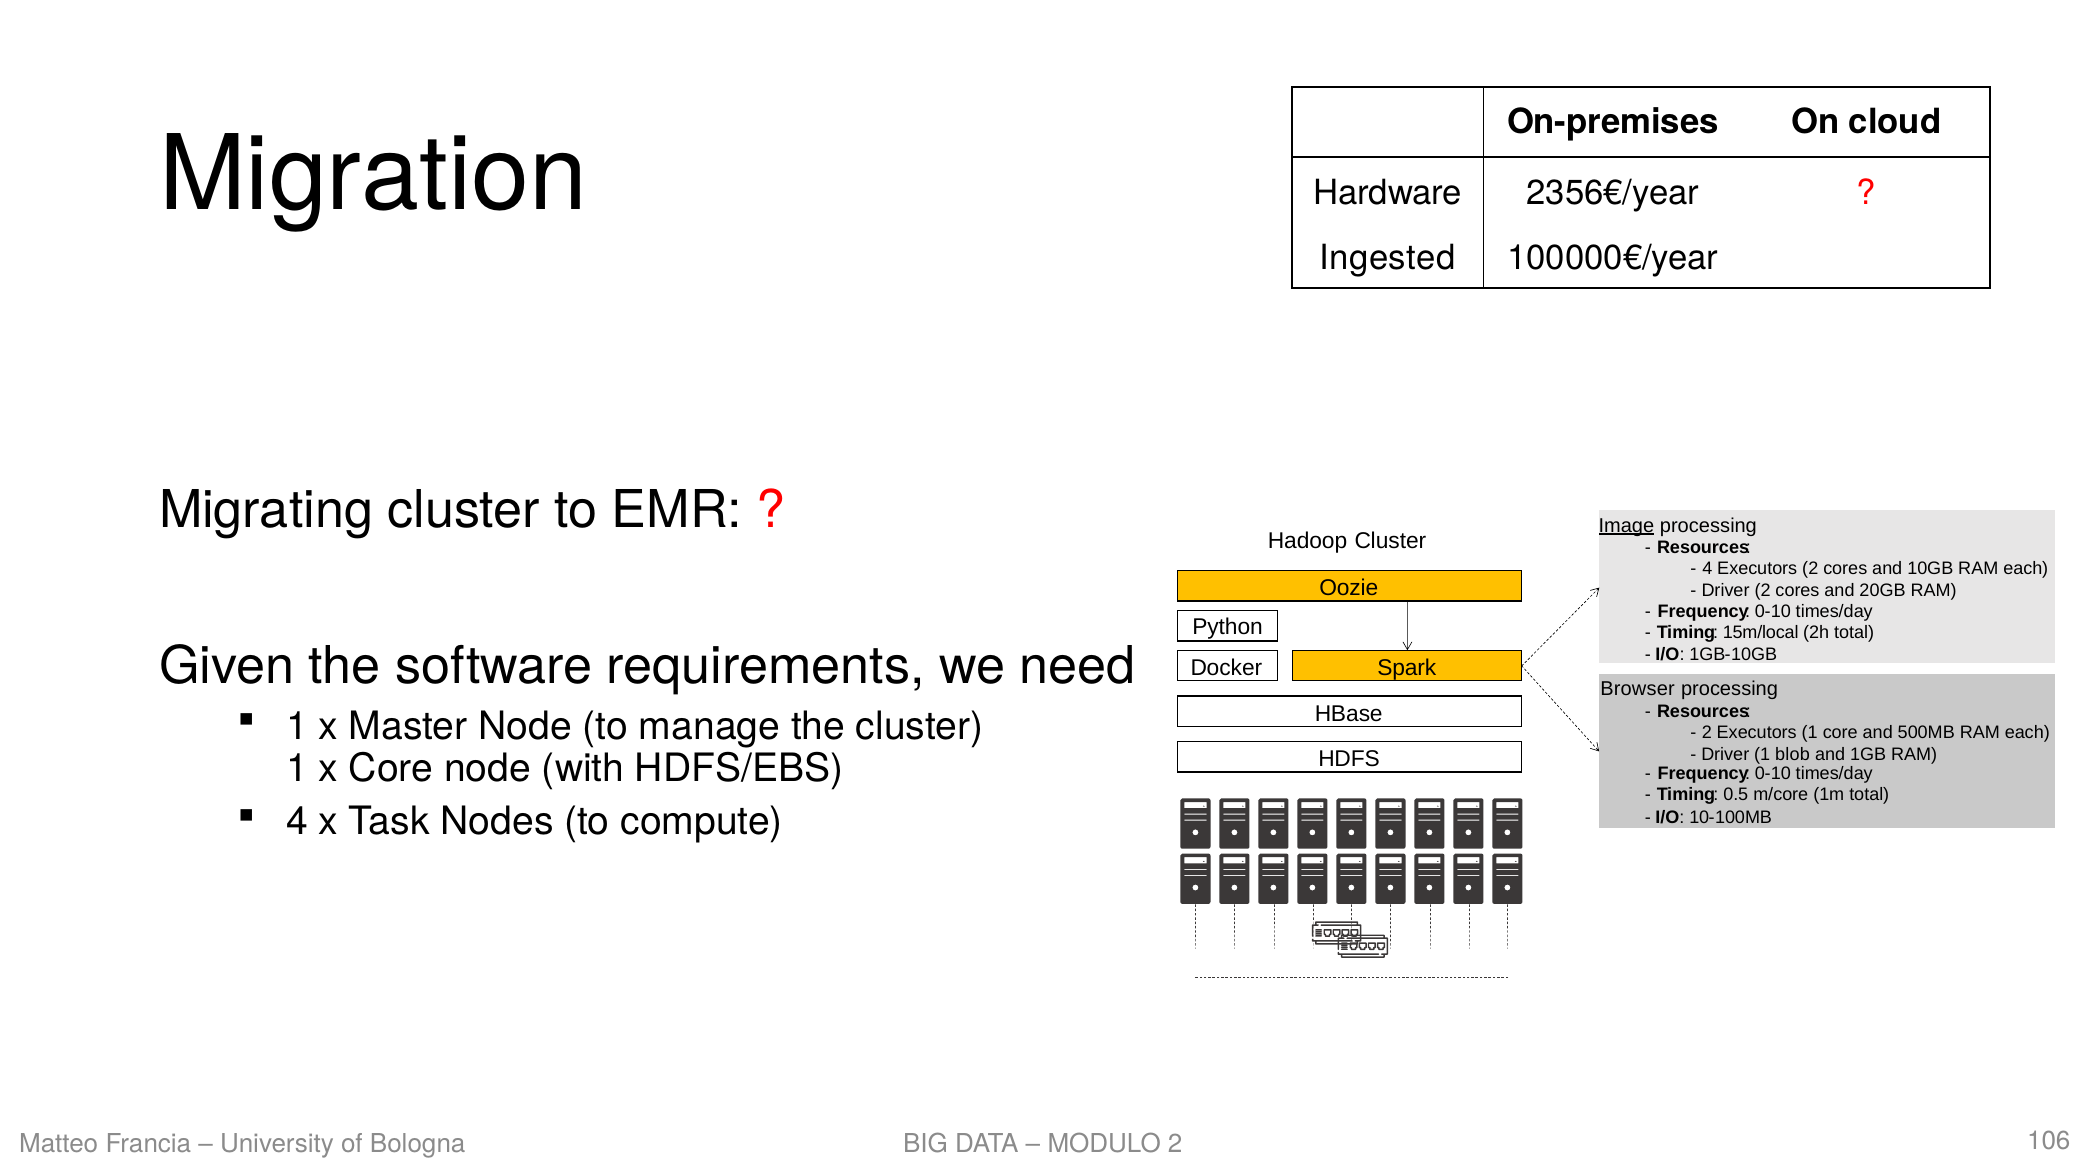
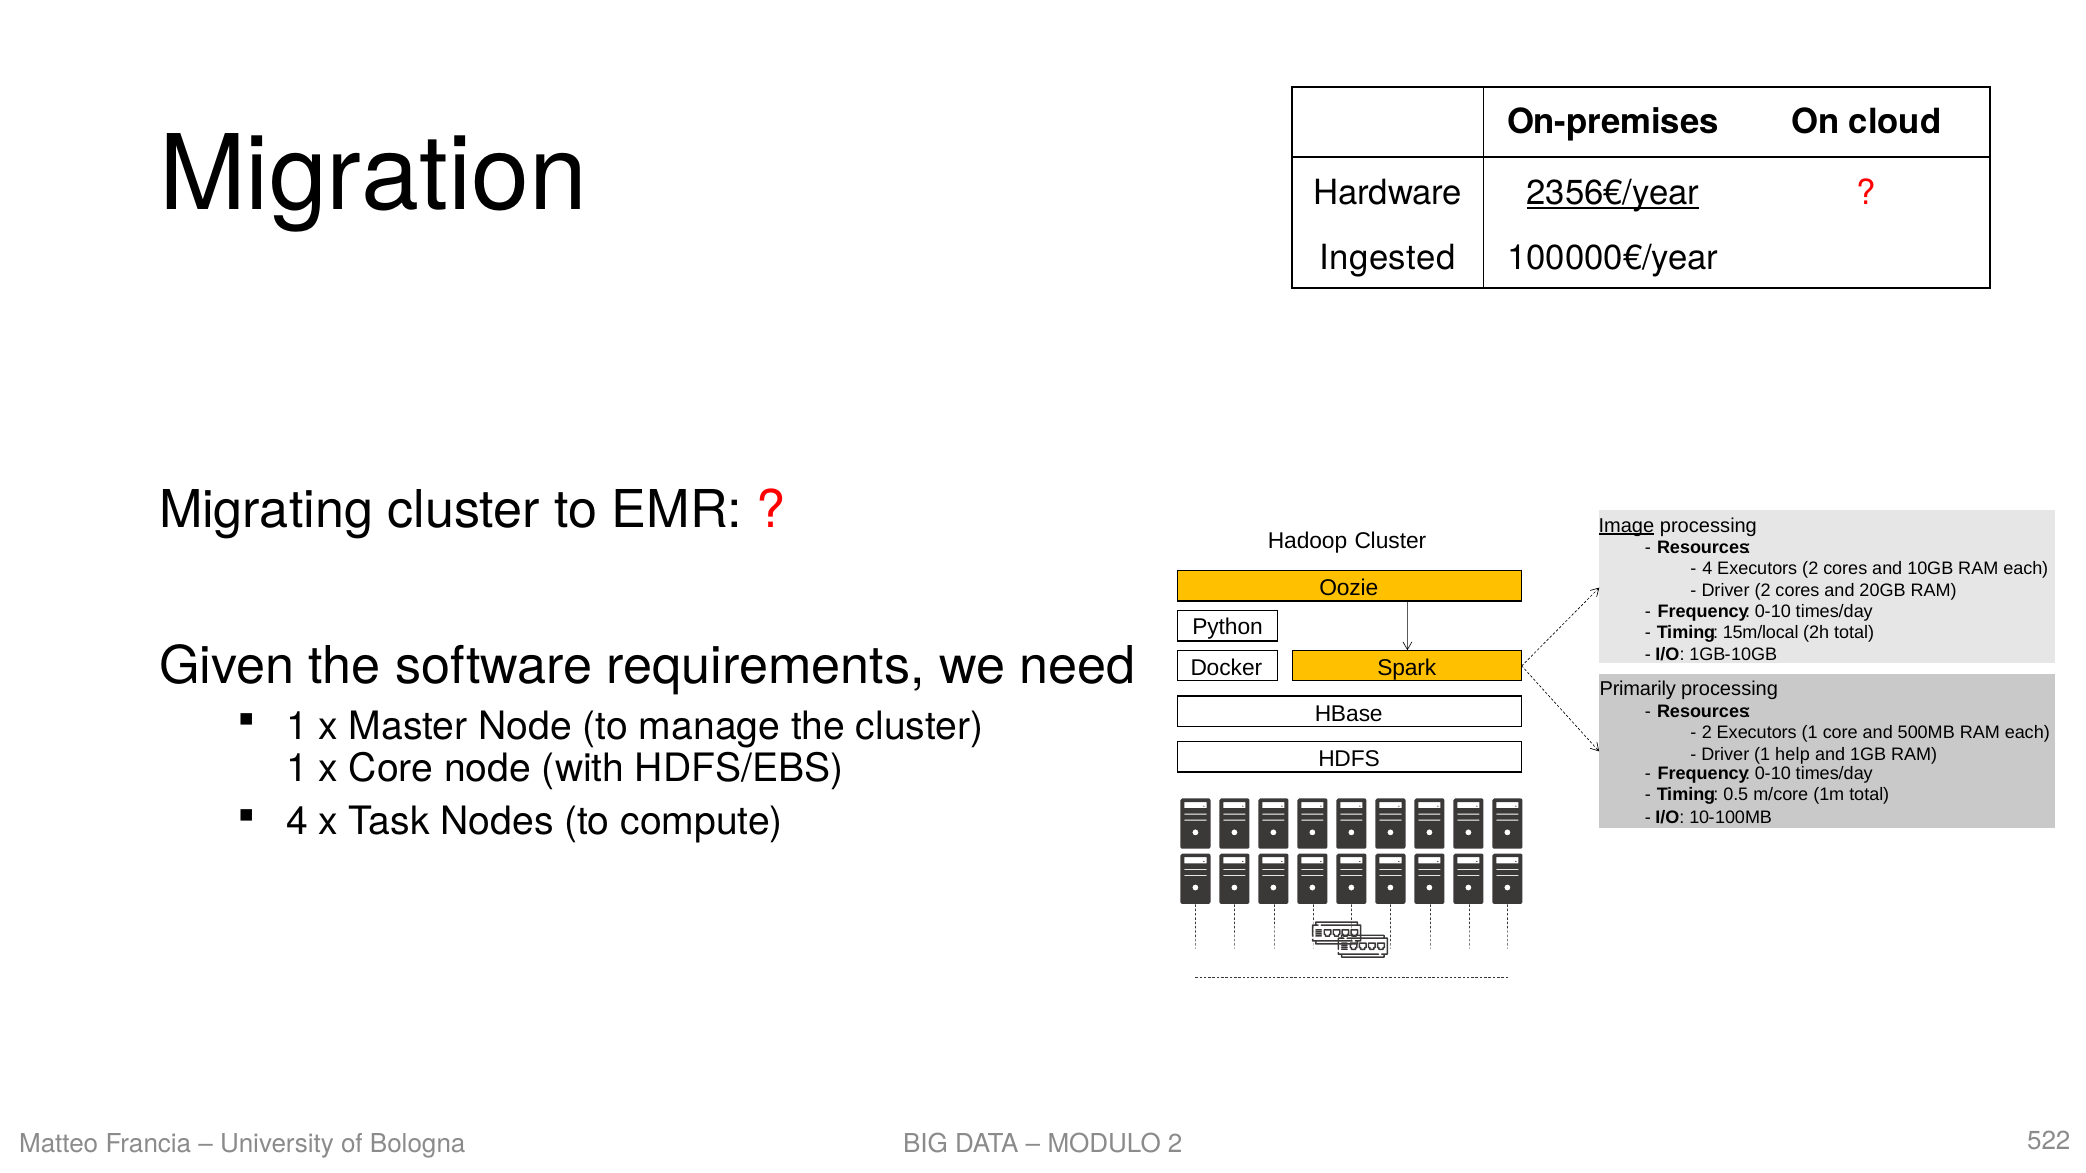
2356€/year underline: none -> present
Browser: Browser -> Primarily
blob: blob -> help
106: 106 -> 522
